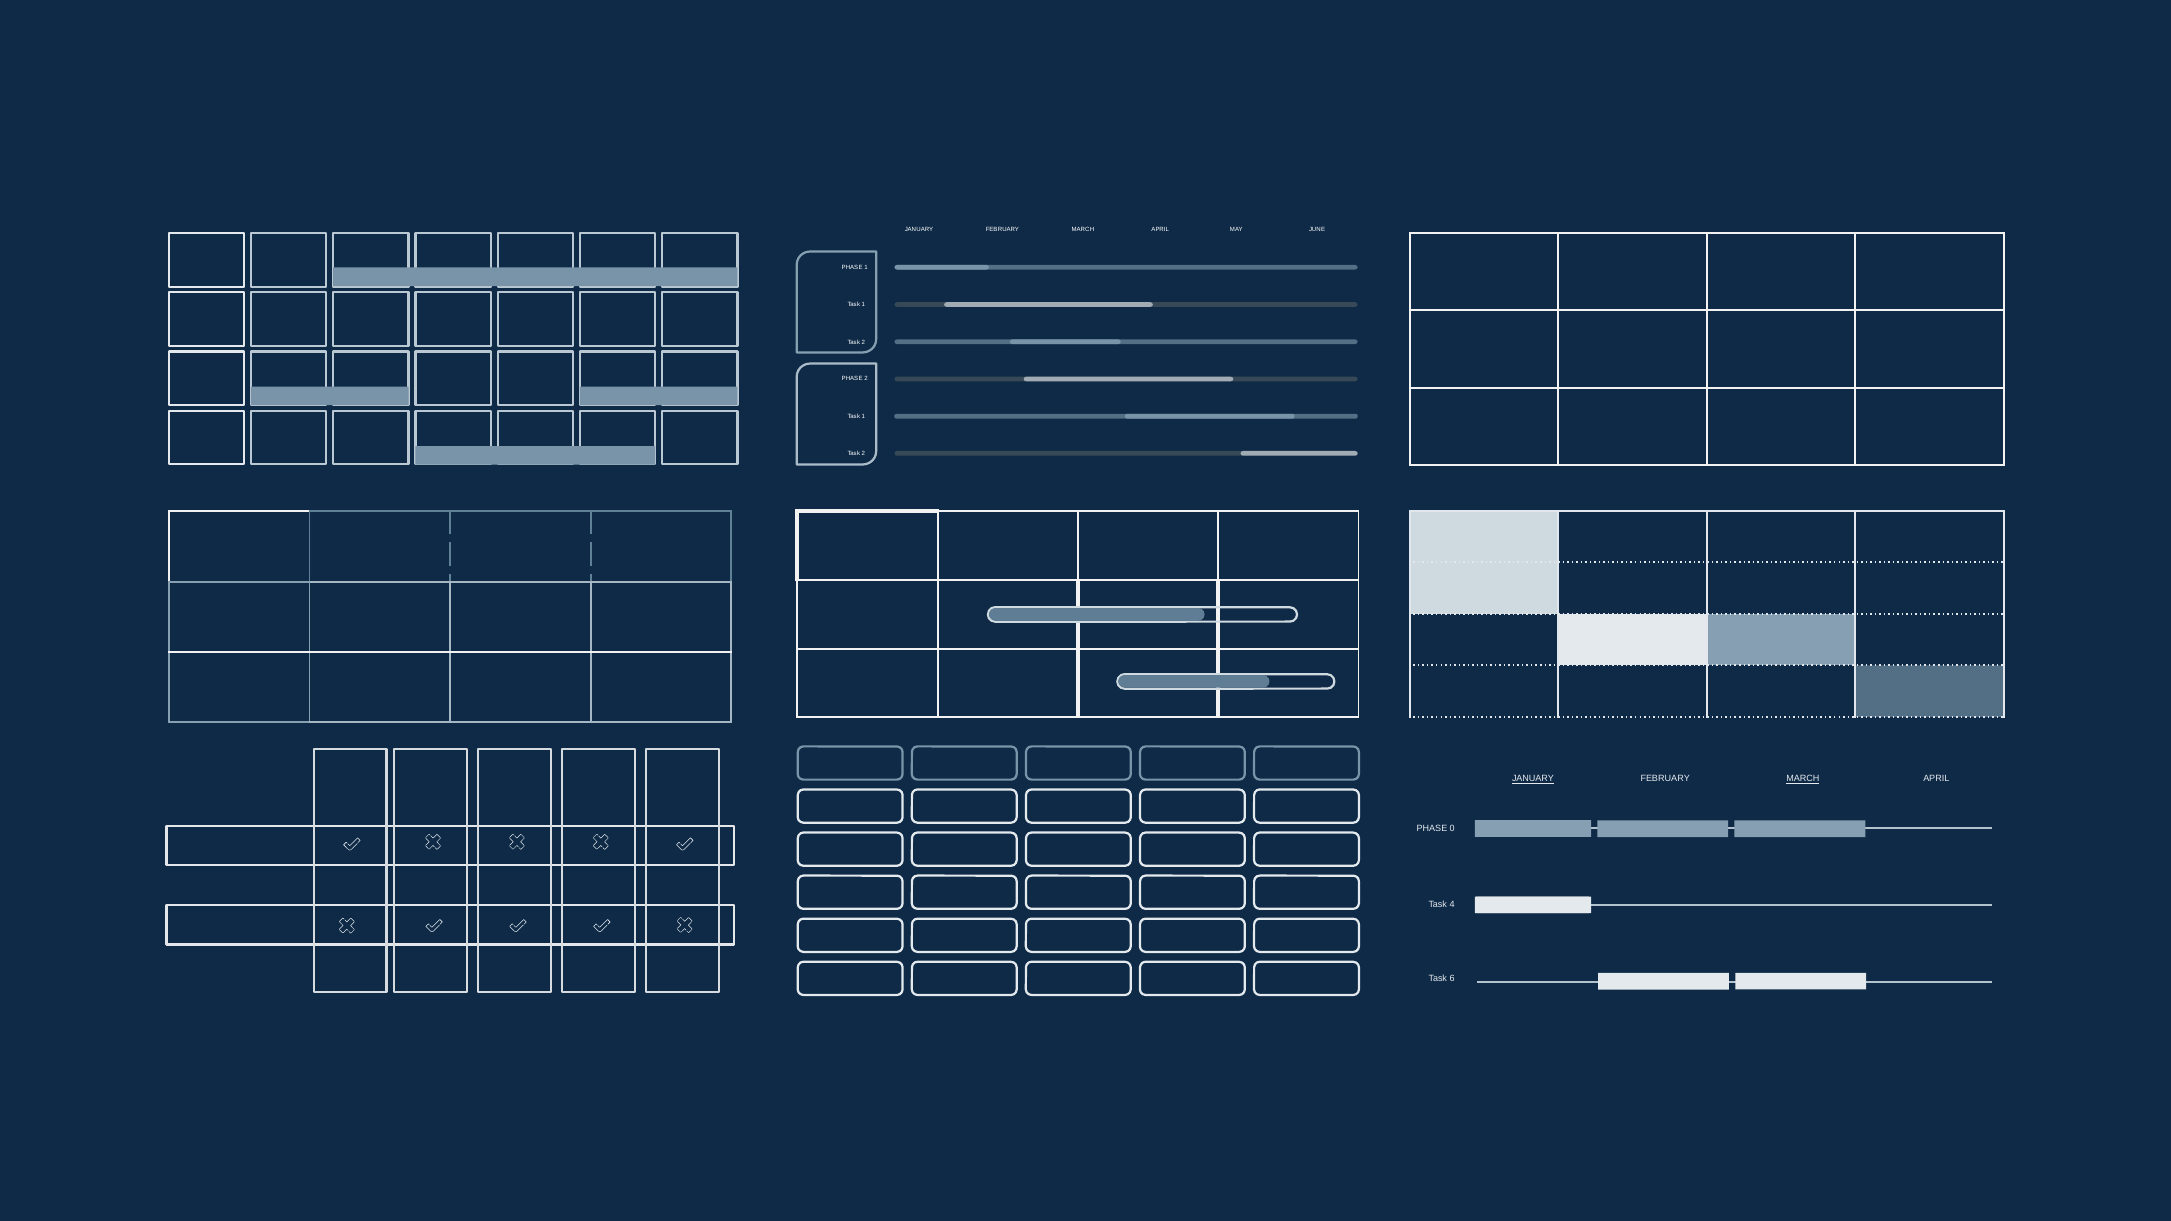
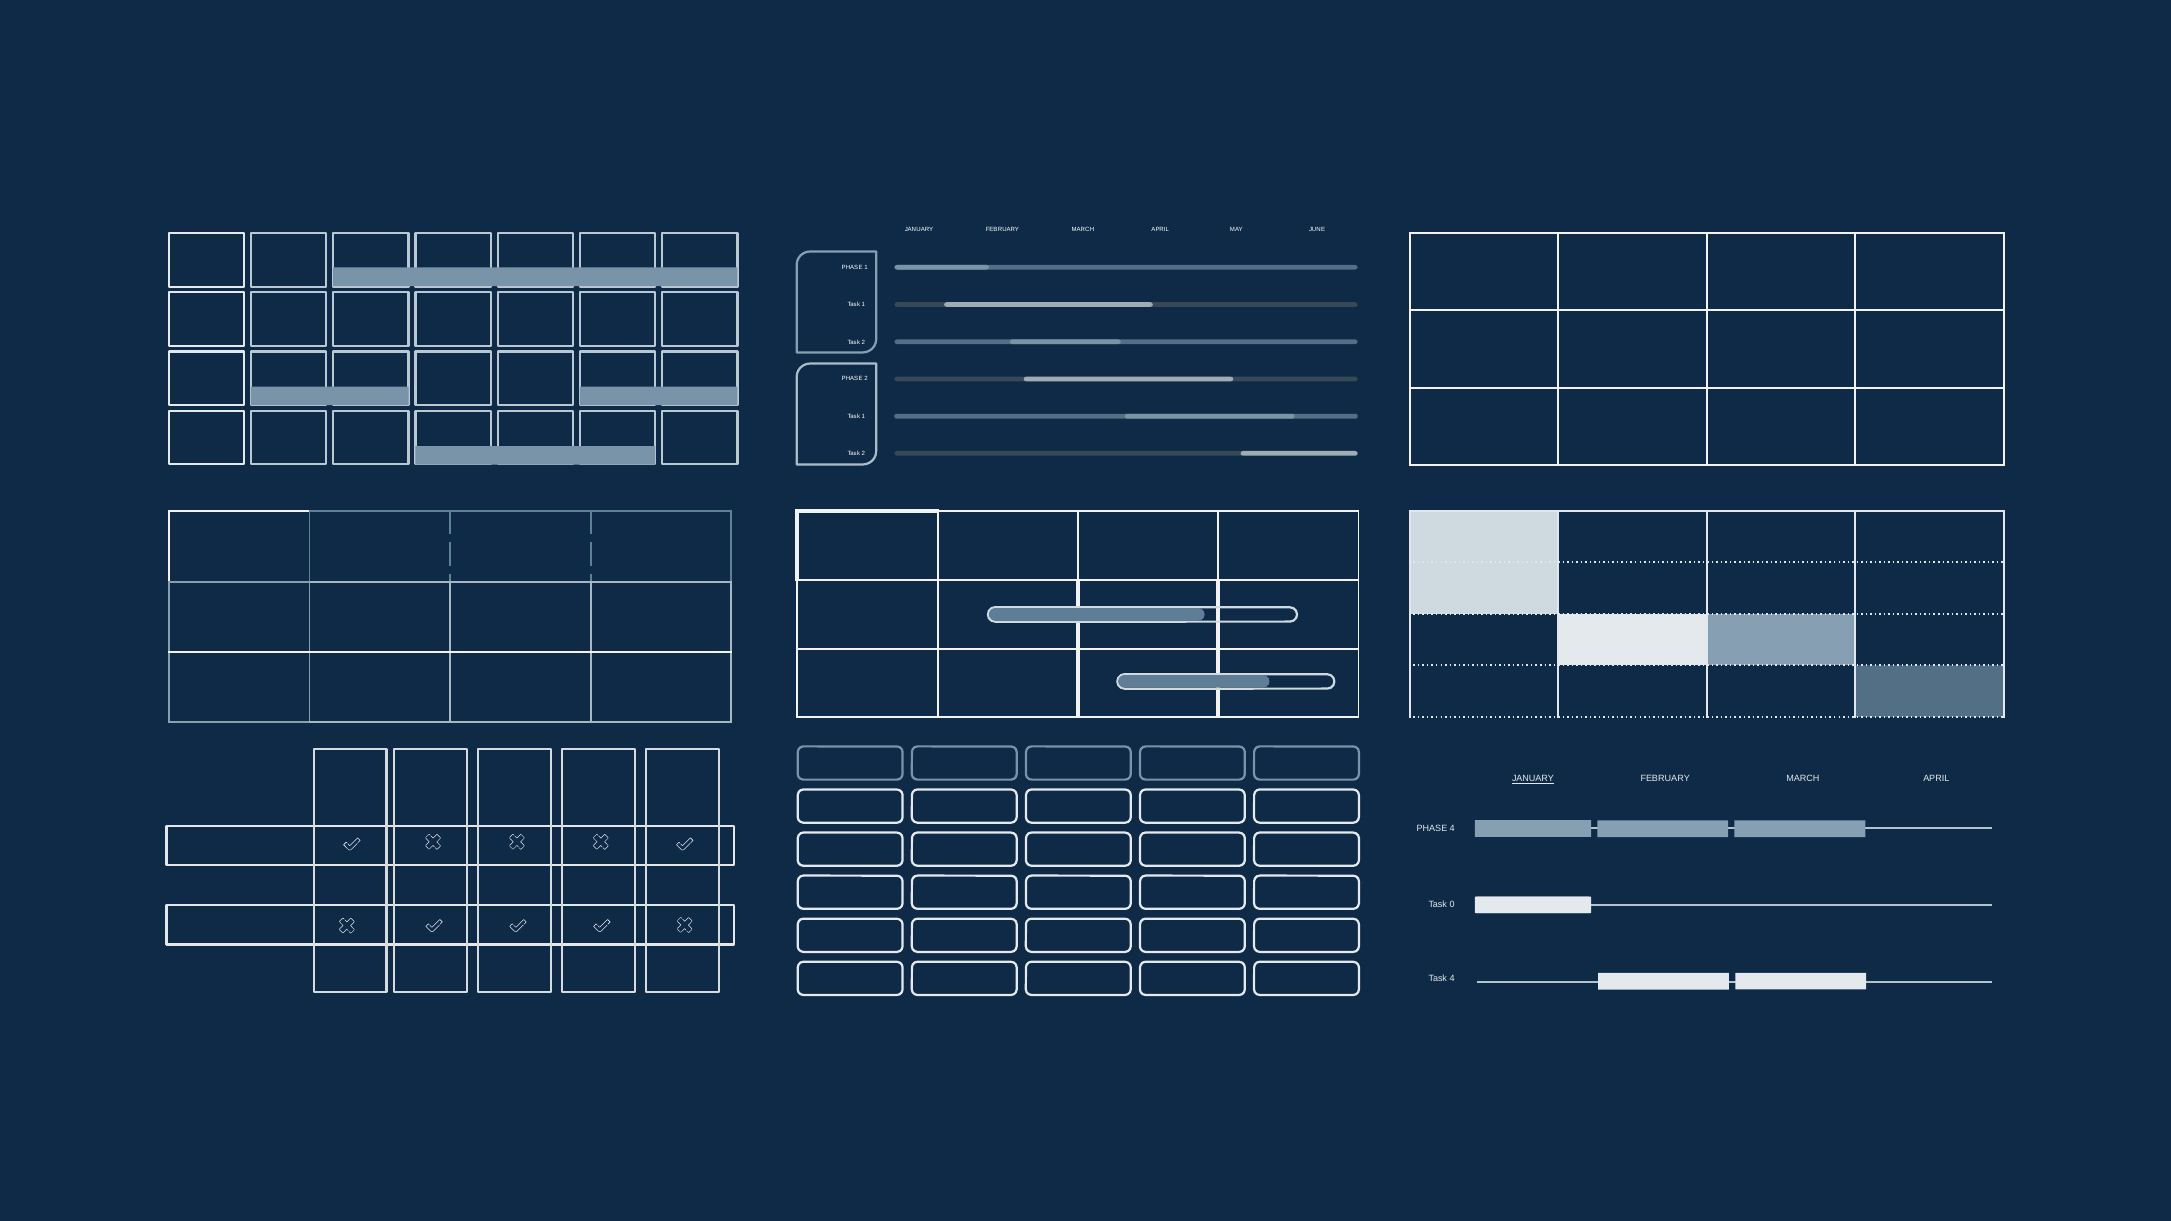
MARCH at (1803, 779) underline: present -> none
PHASE 0: 0 -> 4
4: 4 -> 0
Task 6: 6 -> 4
